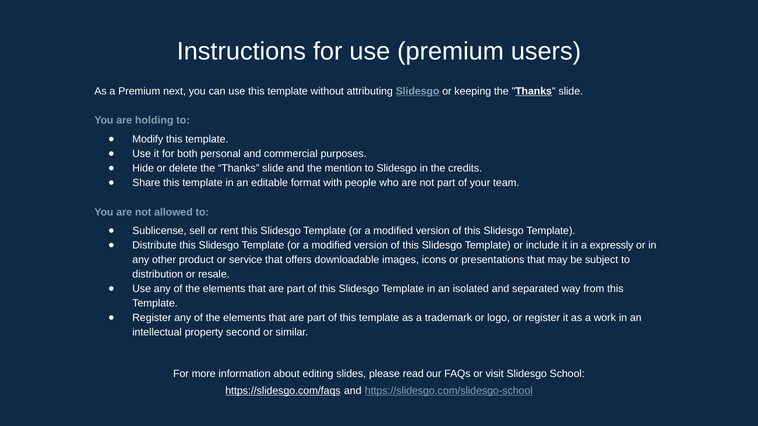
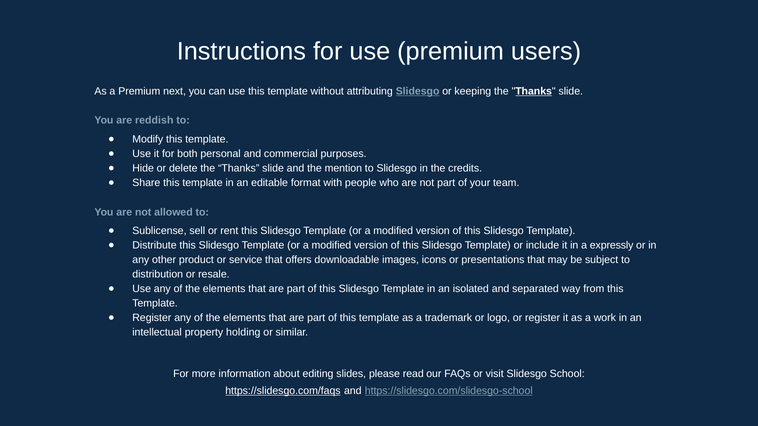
holding: holding -> reddish
second: second -> holding
